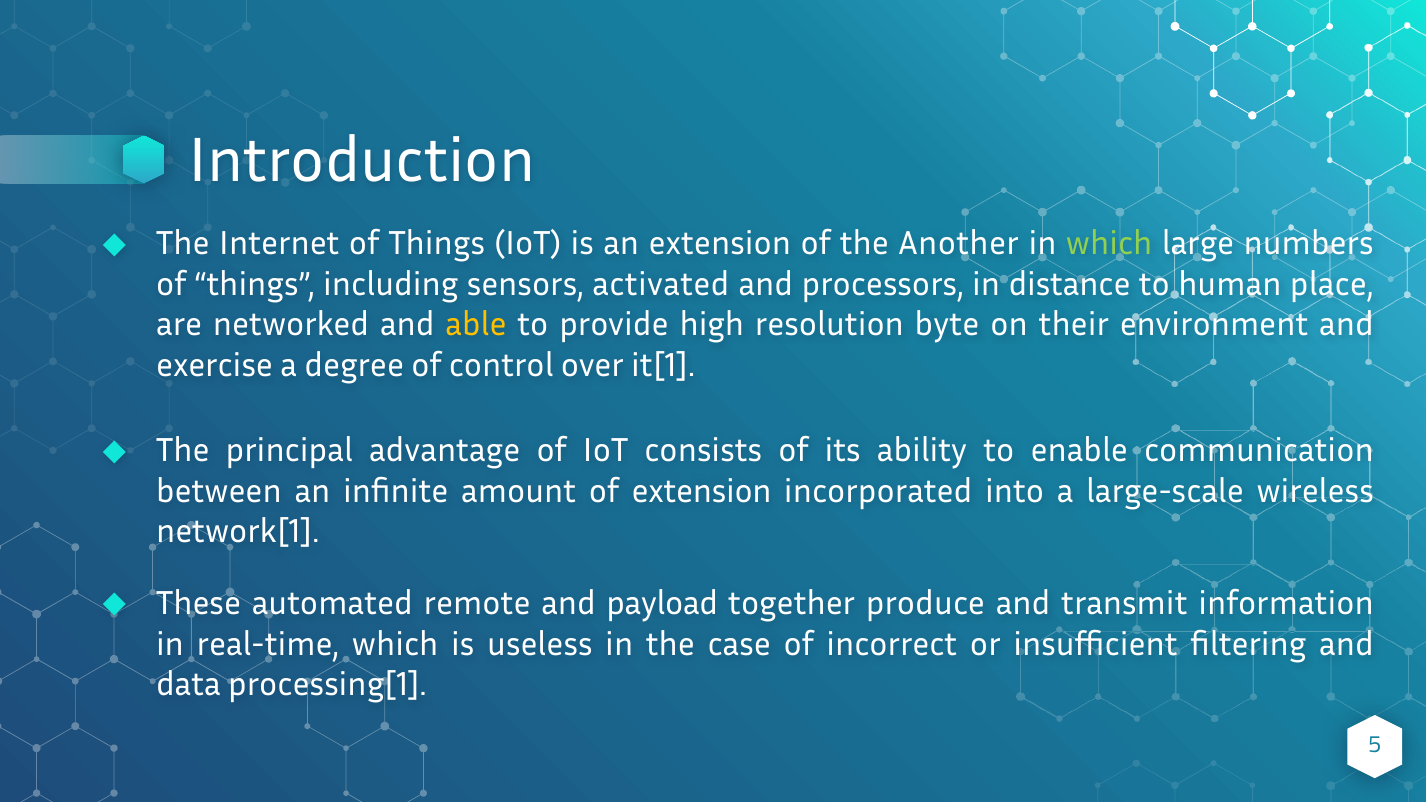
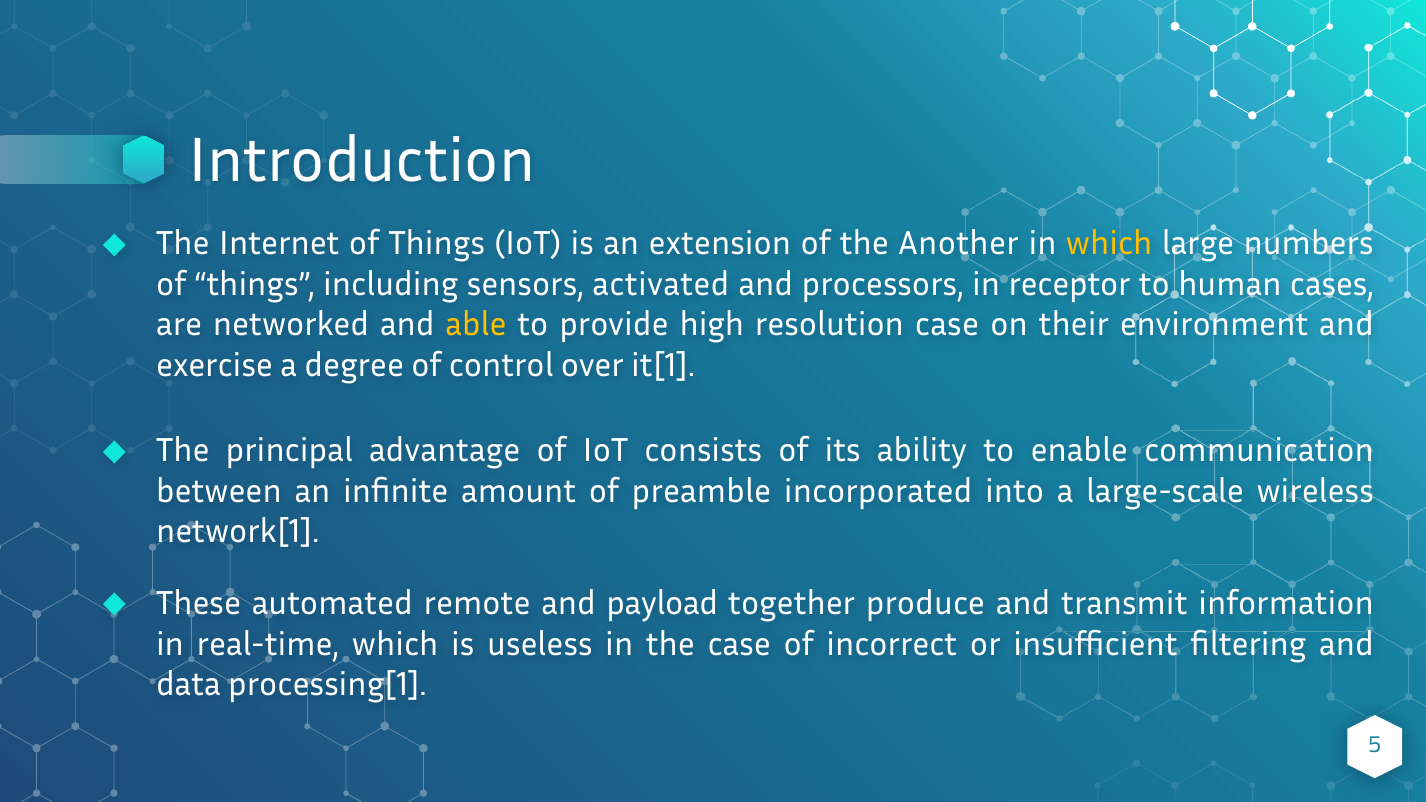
which at (1109, 244) colour: light green -> yellow
distance: distance -> receptor
place: place -> cases
resolution byte: byte -> case
of extension: extension -> preamble
